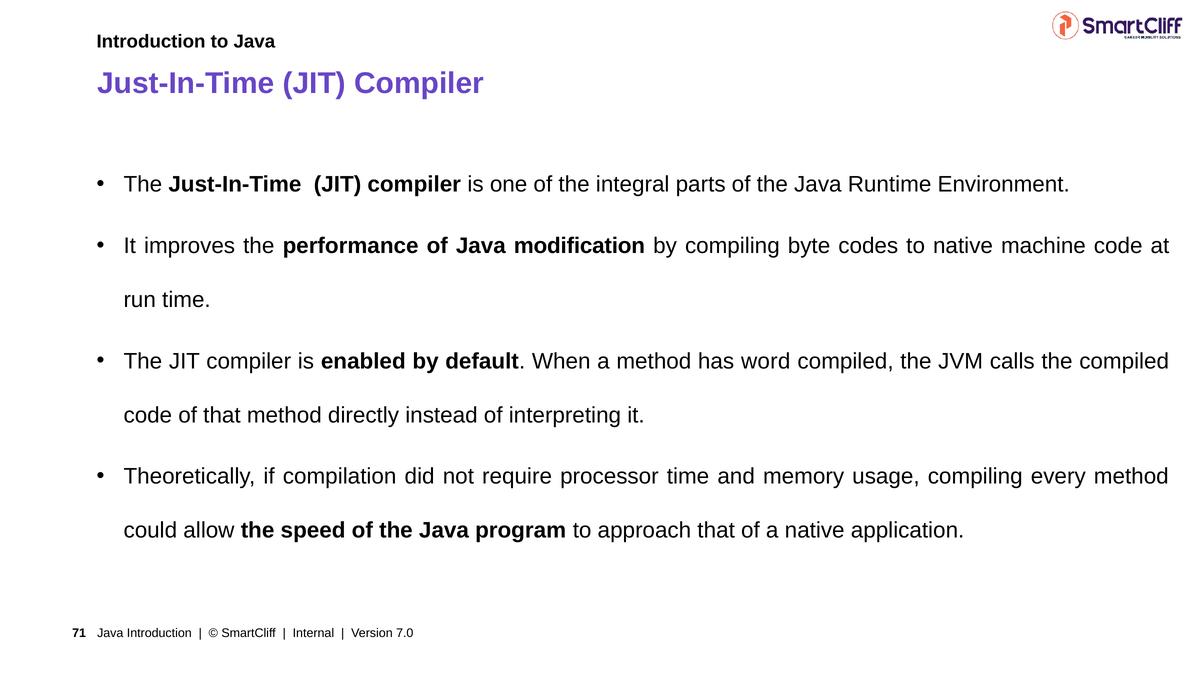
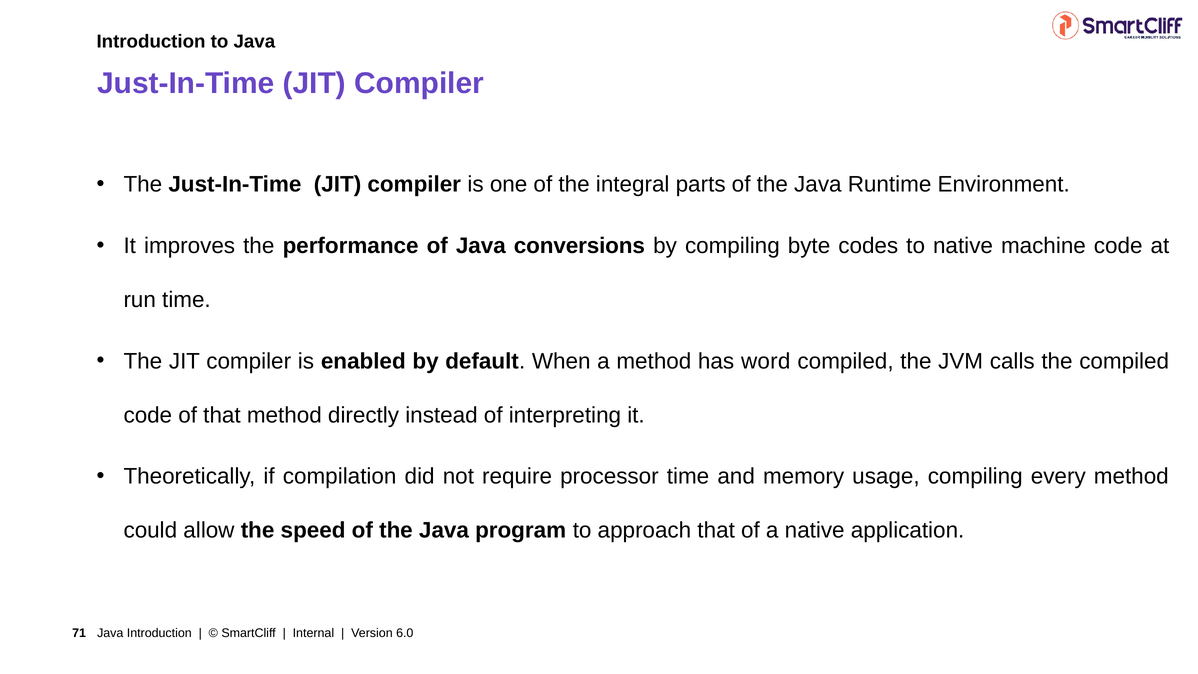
modification: modification -> conversions
7.0: 7.0 -> 6.0
